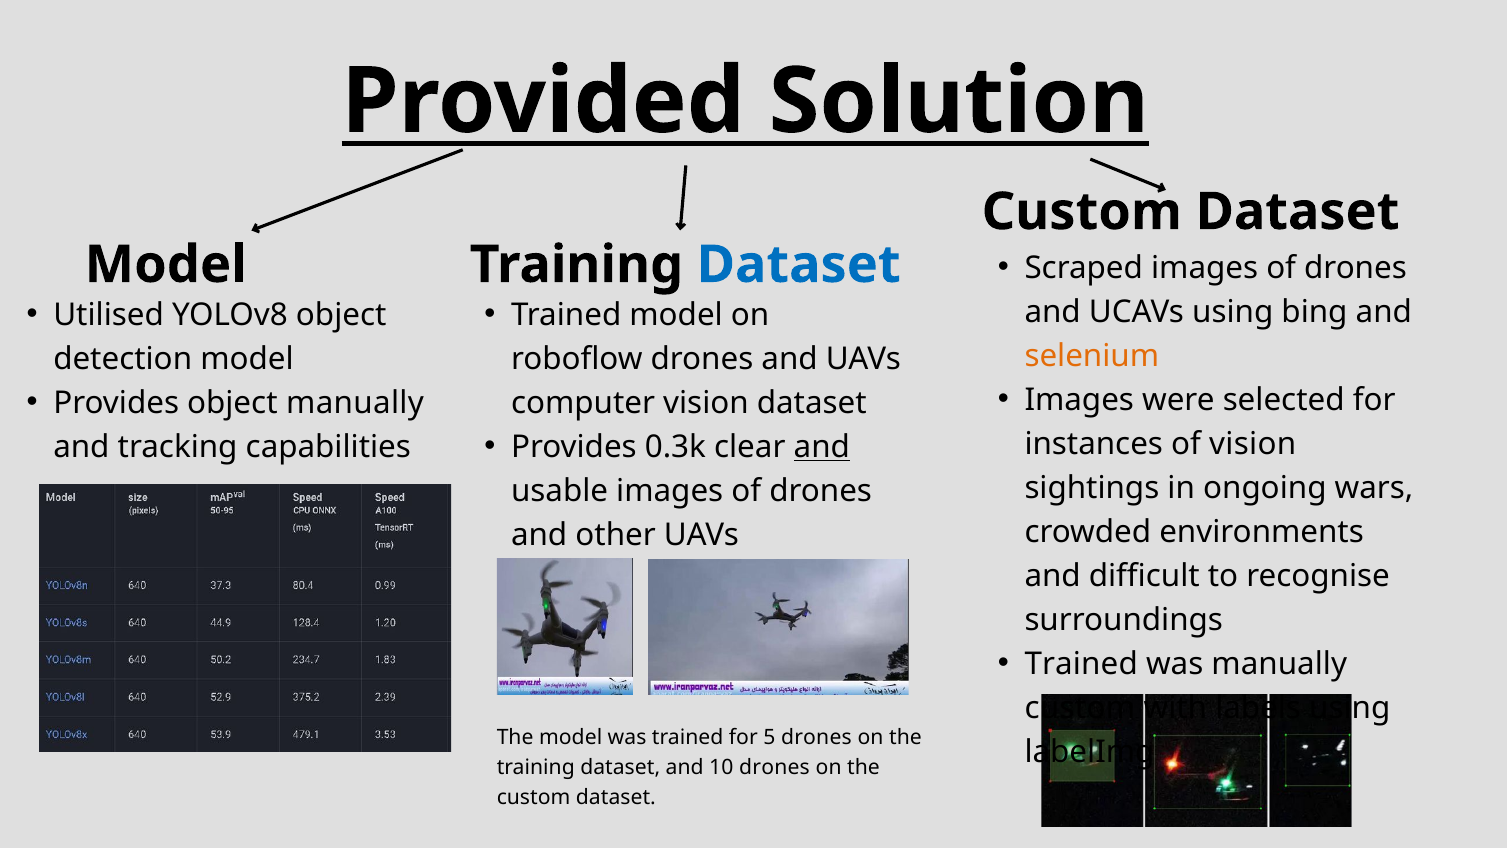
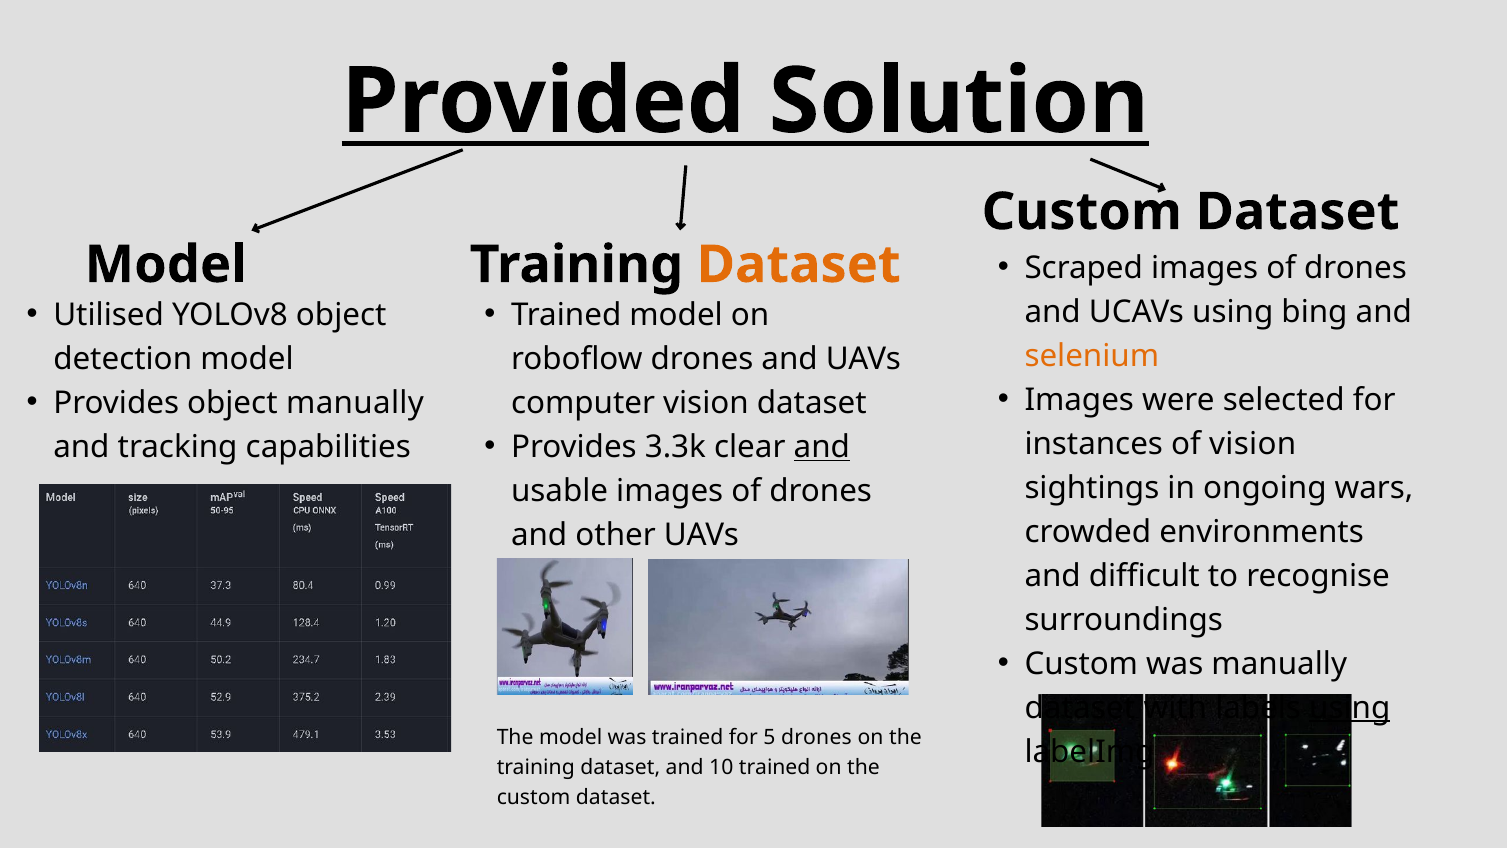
Dataset at (799, 265) colour: blue -> orange
0.3k: 0.3k -> 3.3k
Trained at (1081, 664): Trained -> Custom
custom at (1080, 708): custom -> dataset
using at (1350, 708) underline: none -> present
10 drones: drones -> trained
